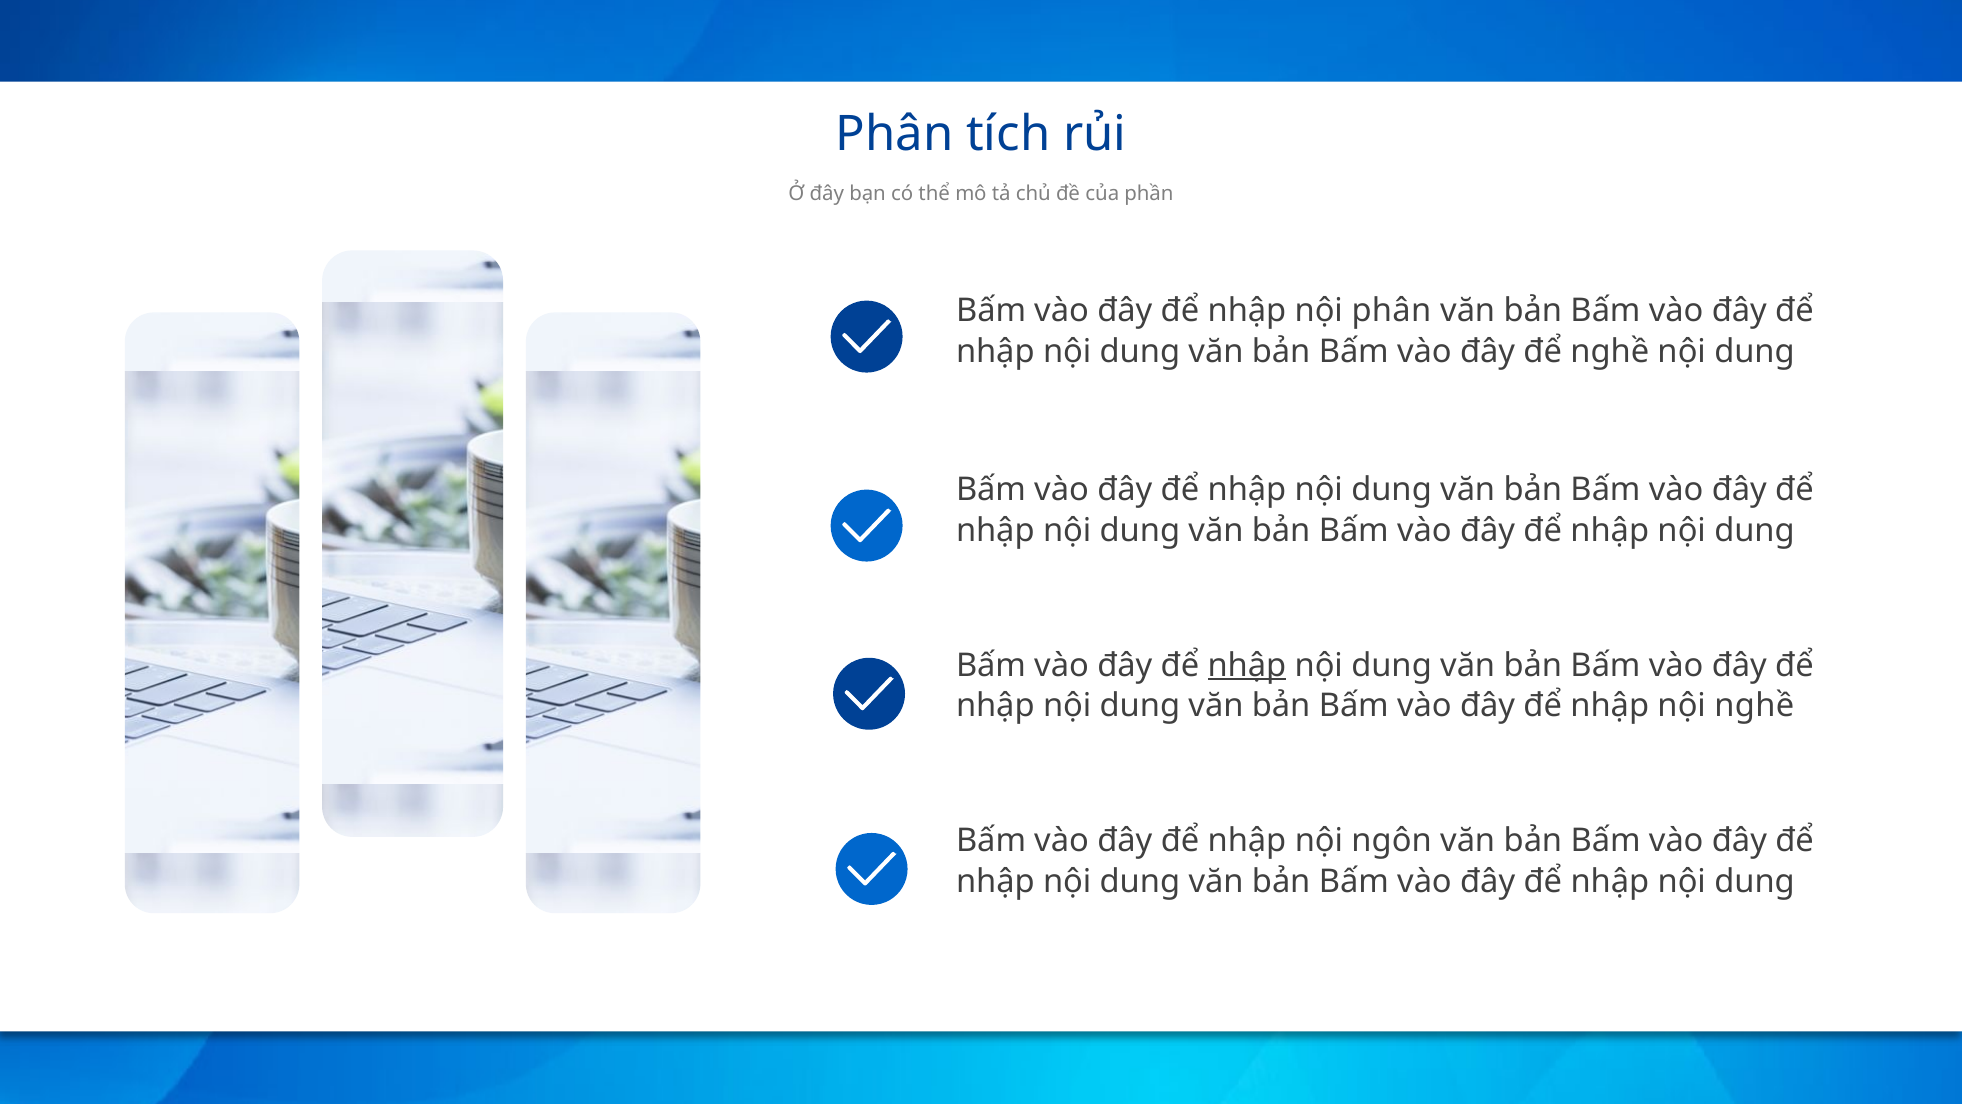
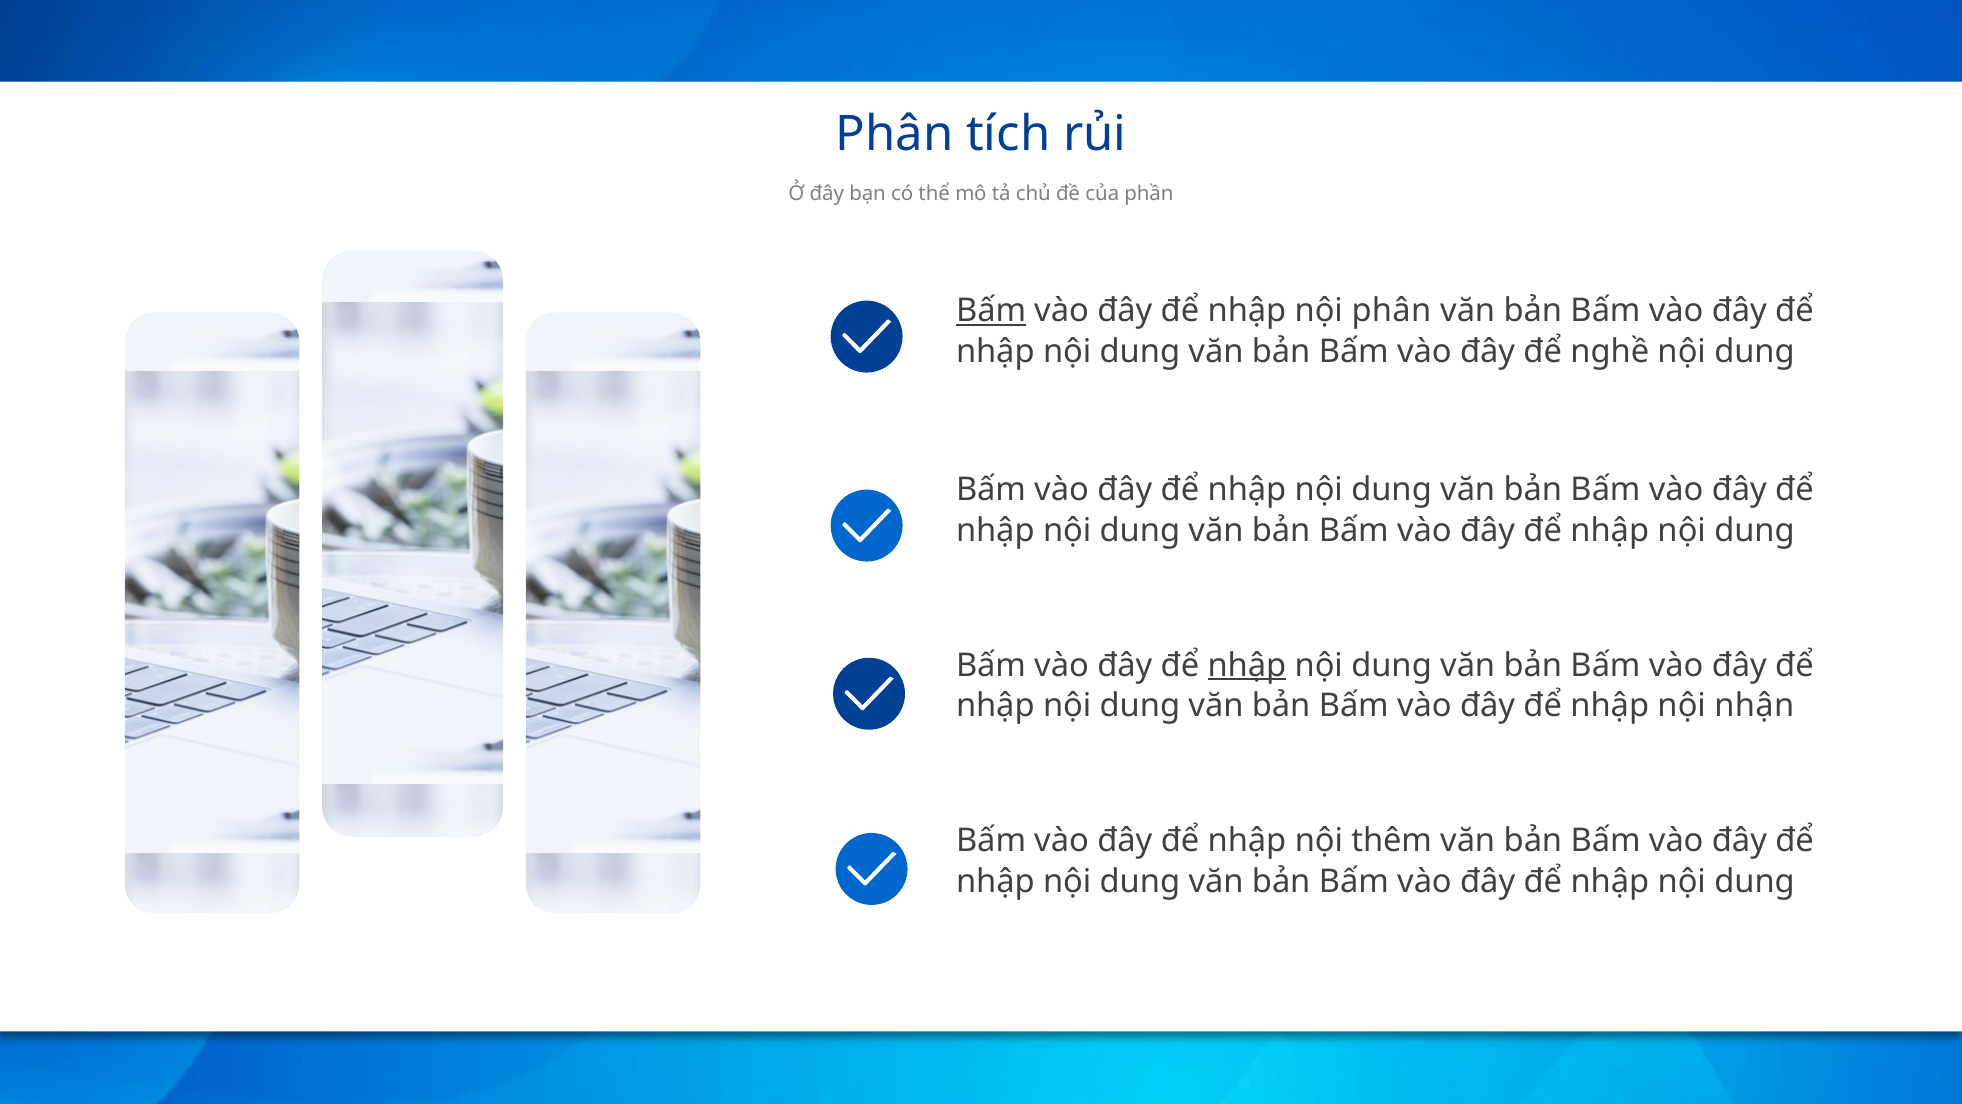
Bấm at (991, 311) underline: none -> present
nội nghề: nghề -> nhận
ngôn: ngôn -> thêm
